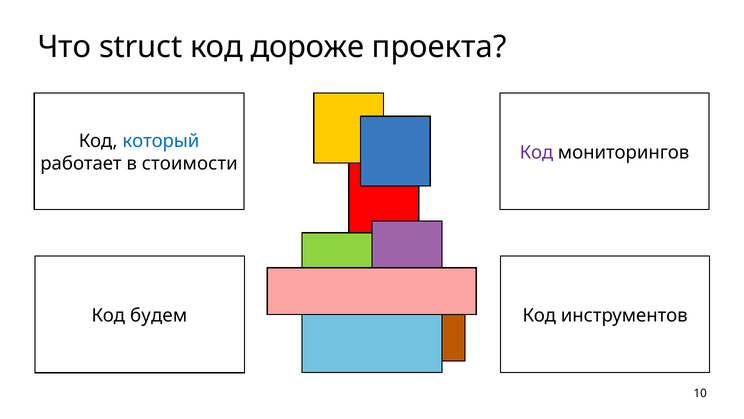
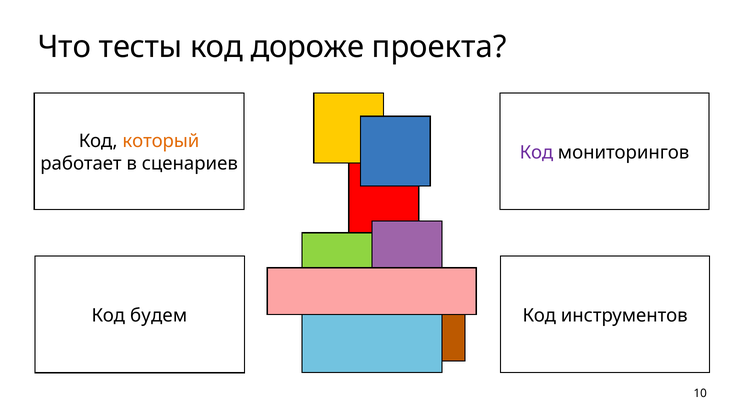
struct: struct -> тесты
который colour: blue -> orange
стоимости: стоимости -> сценариев
